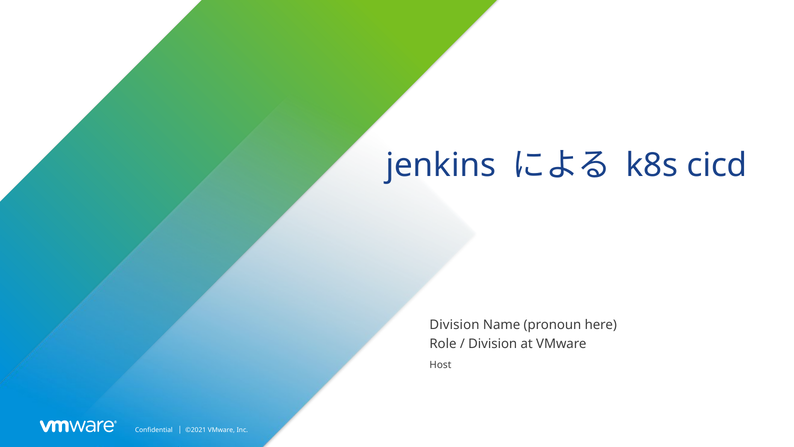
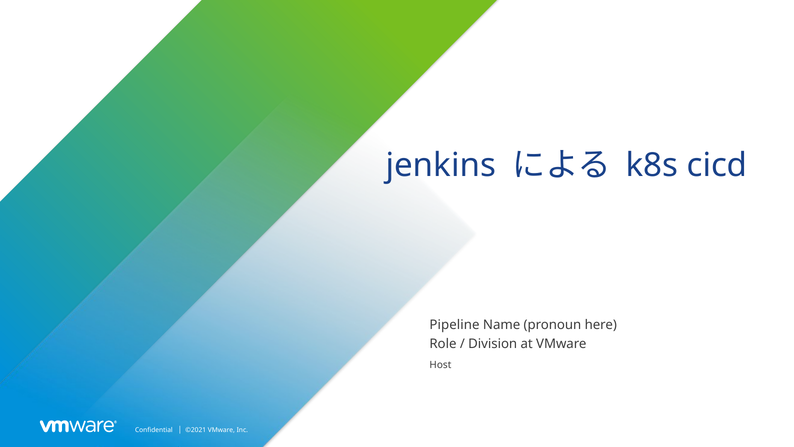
Division at (454, 325): Division -> Pipeline
